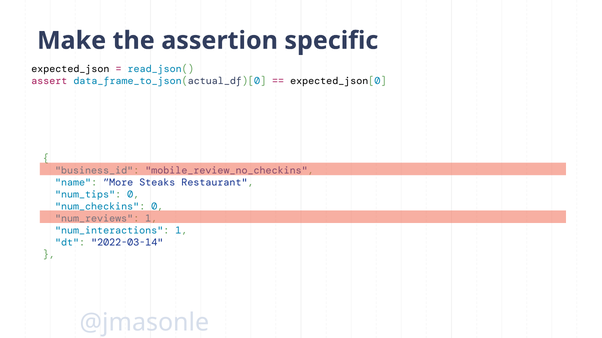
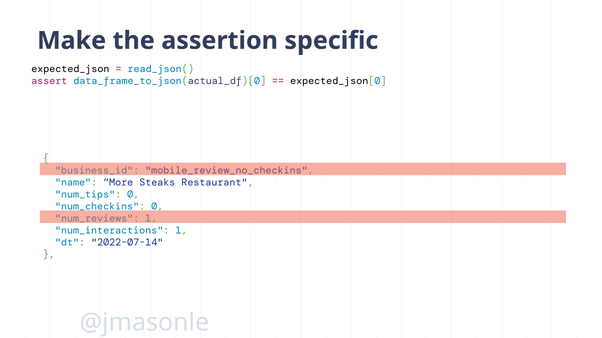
2022-03-14: 2022-03-14 -> 2022-07-14
